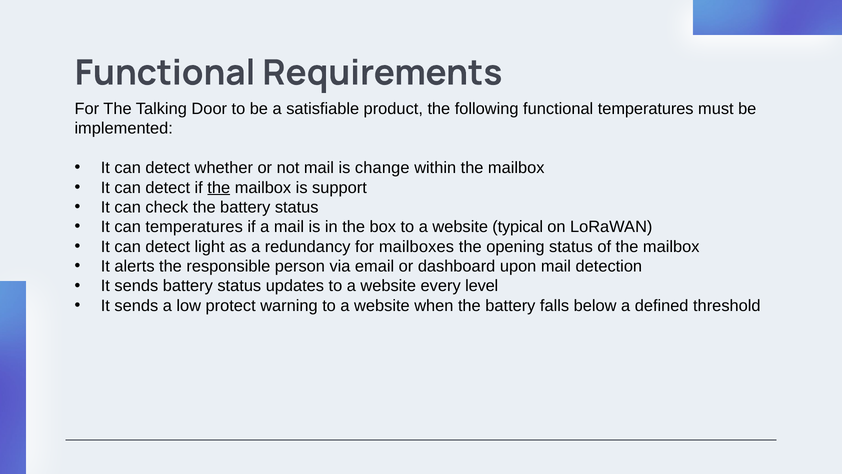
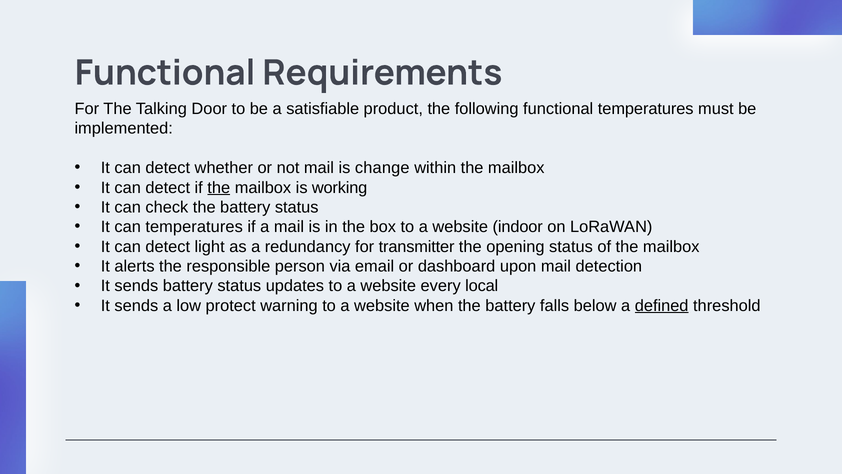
support: support -> working
typical: typical -> indoor
mailboxes: mailboxes -> transmitter
level: level -> local
defined underline: none -> present
